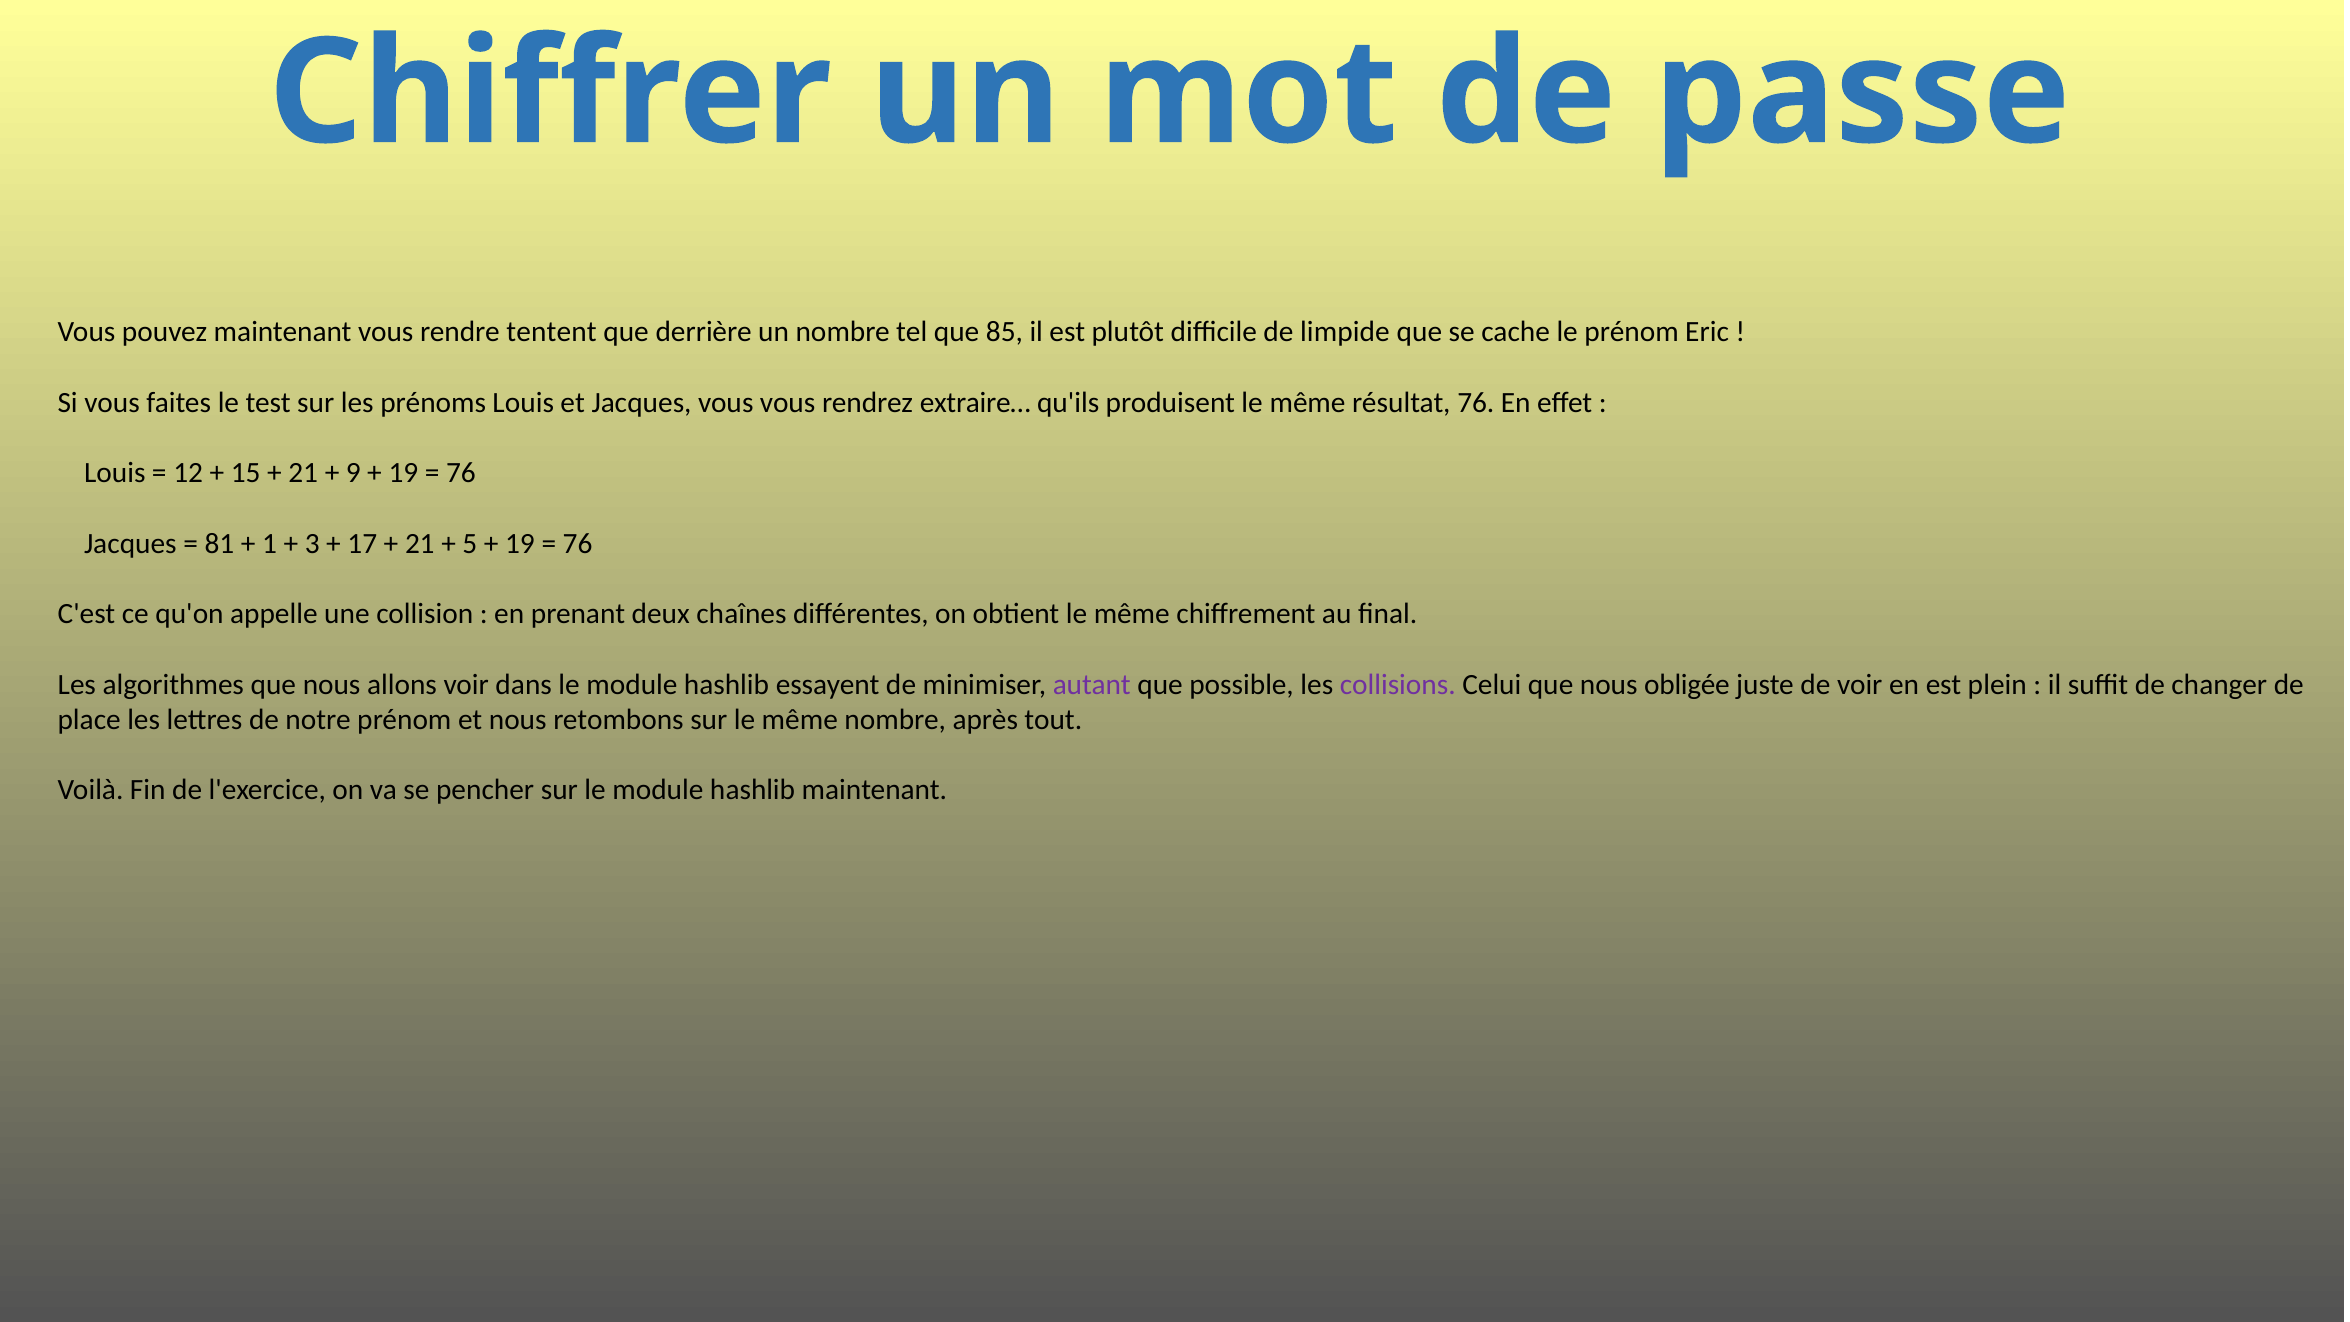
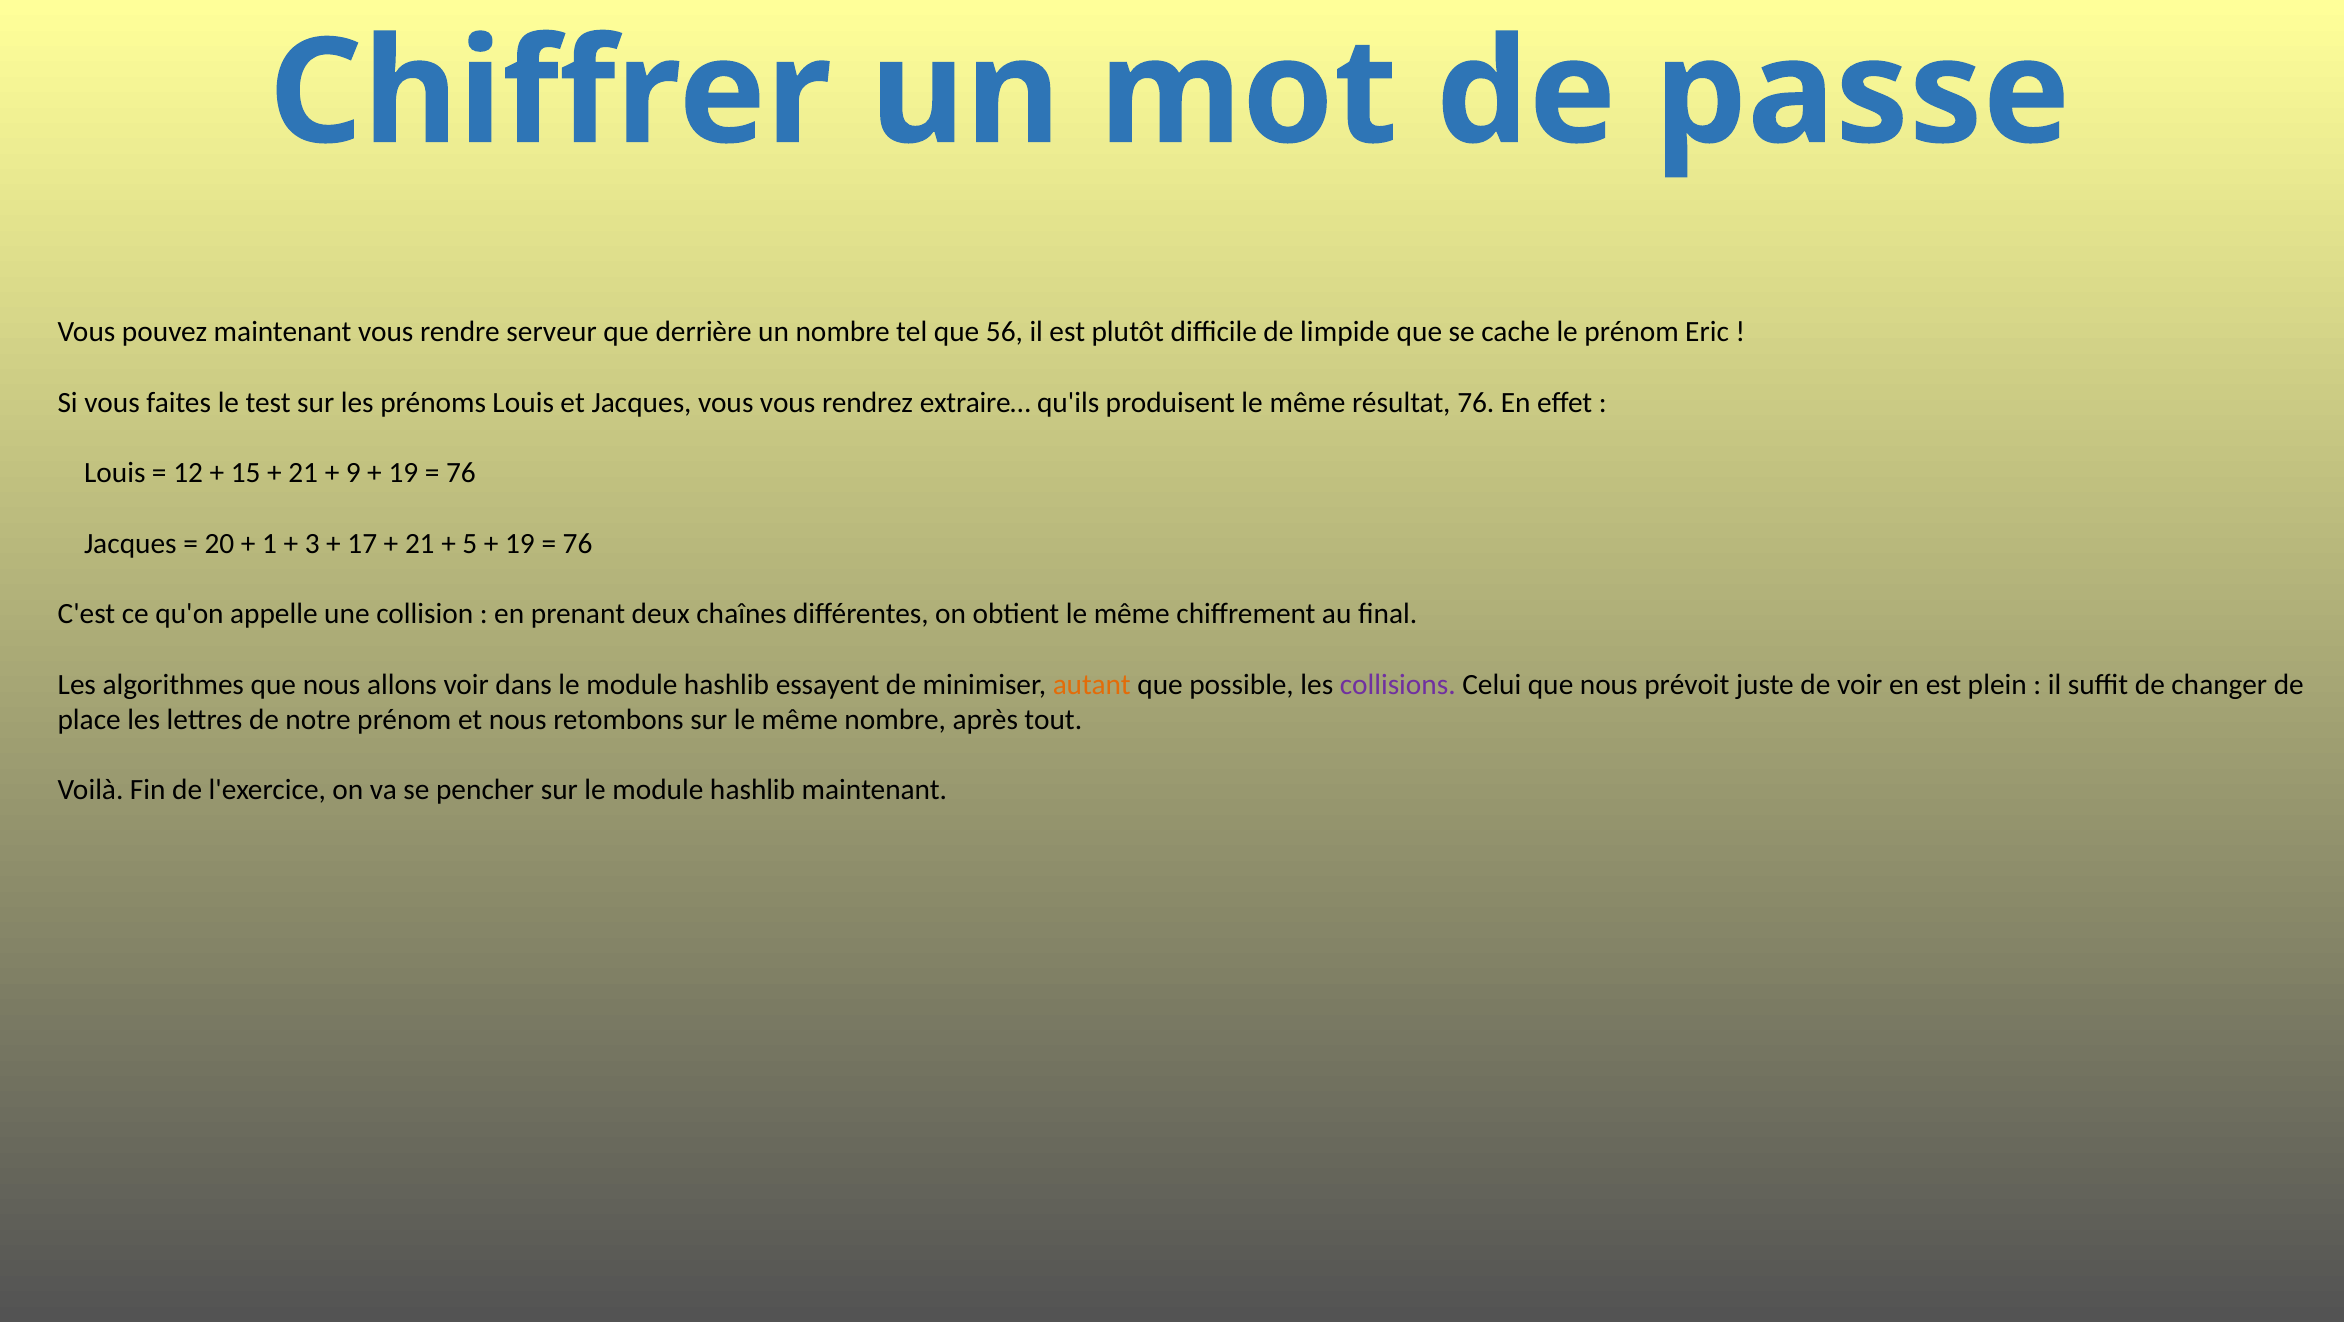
tentent: tentent -> serveur
85: 85 -> 56
81: 81 -> 20
autant colour: purple -> orange
obligée: obligée -> prévoit
